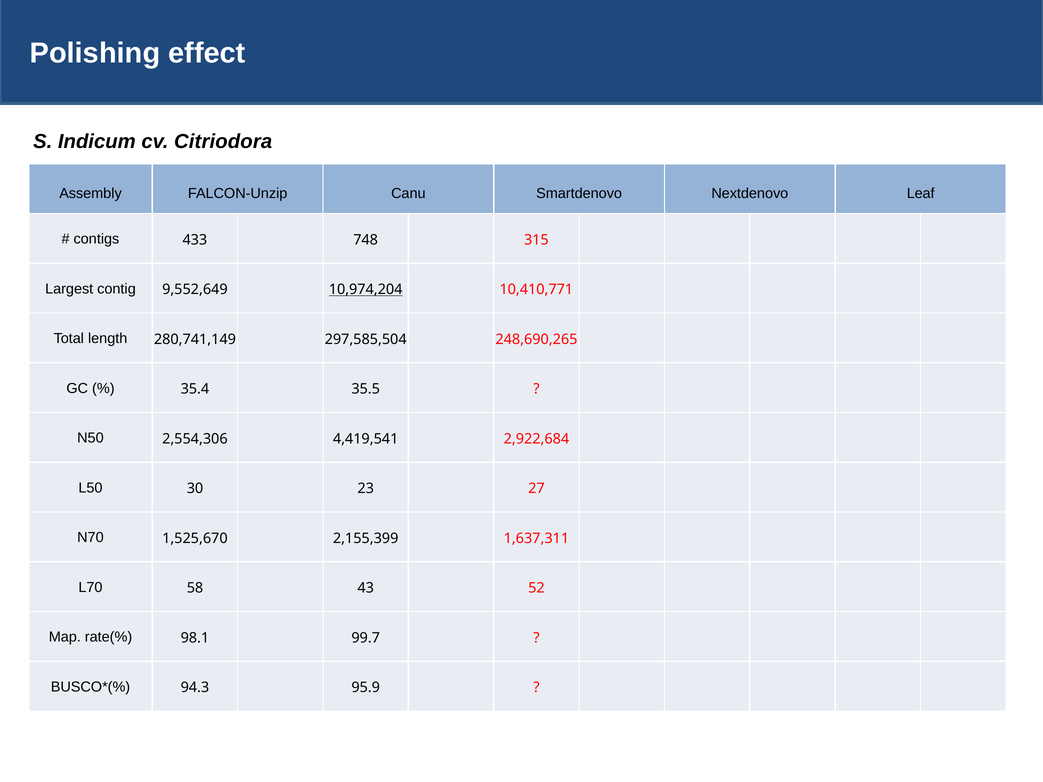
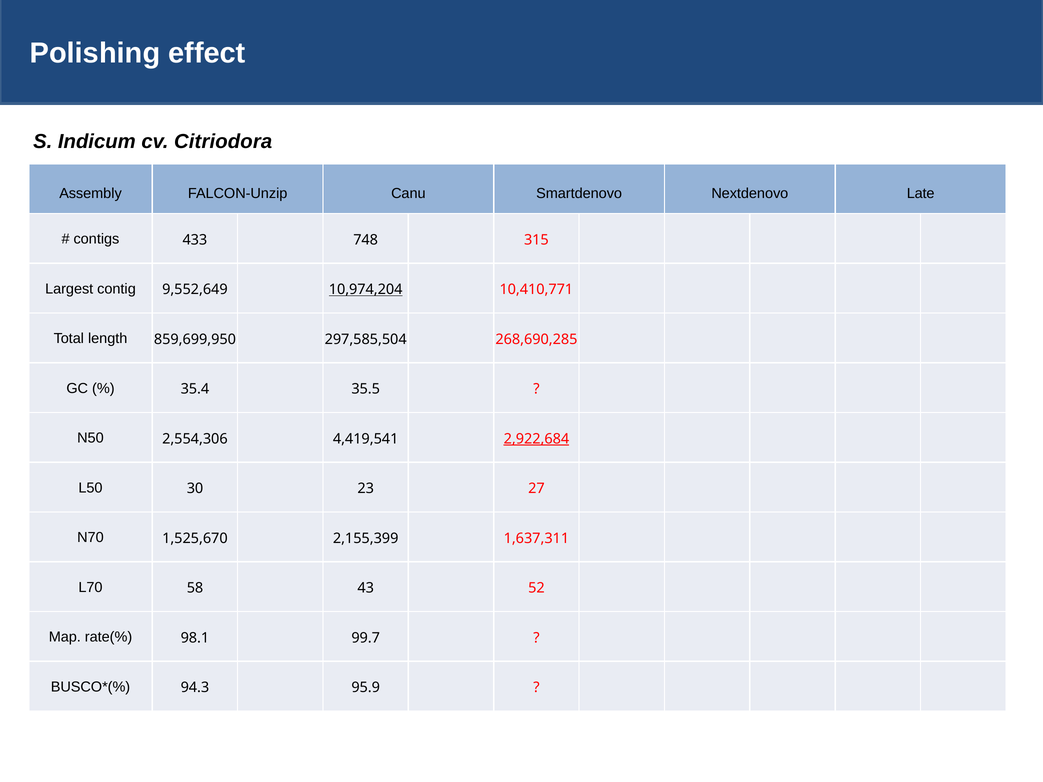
Leaf: Leaf -> Late
280,741,149: 280,741,149 -> 859,699,950
248,690,265: 248,690,265 -> 268,690,285
2,922,684 underline: none -> present
